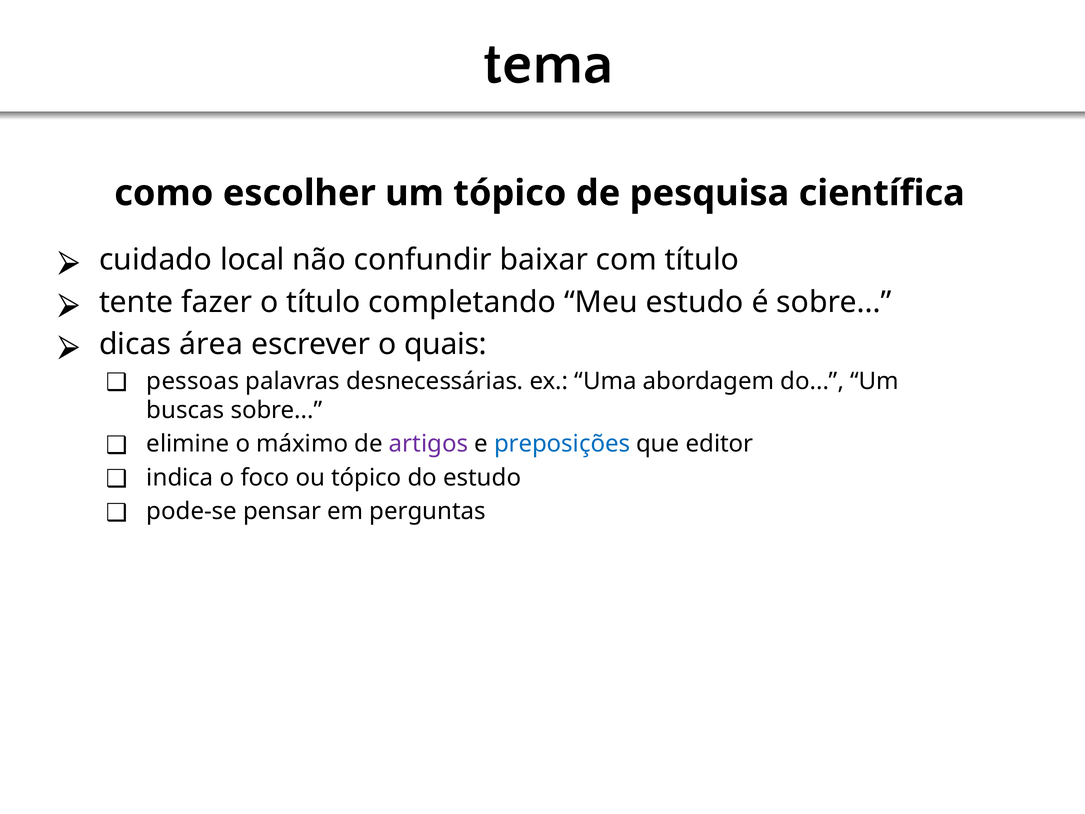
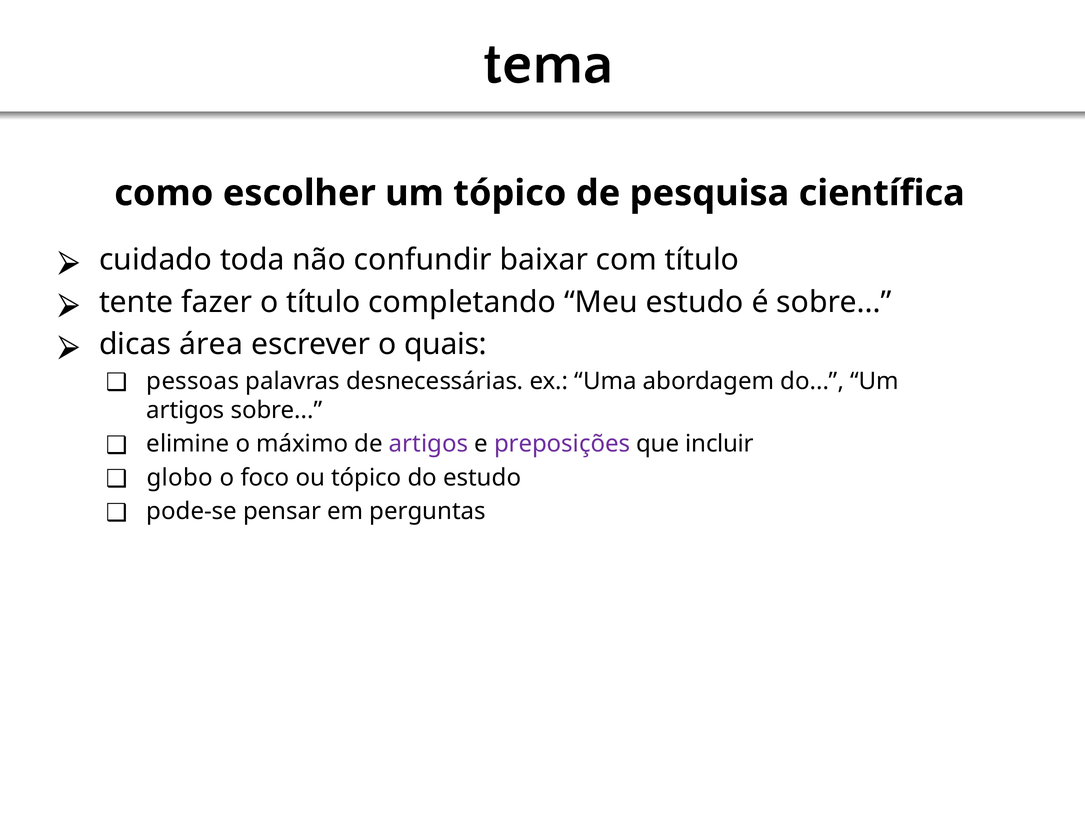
local: local -> toda
buscas at (185, 410): buscas -> artigos
preposições colour: blue -> purple
editor: editor -> incluir
indica: indica -> globo
